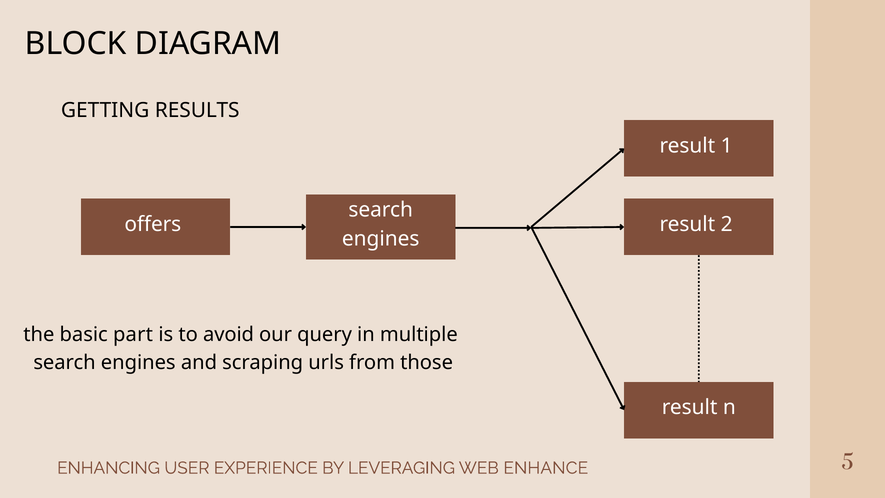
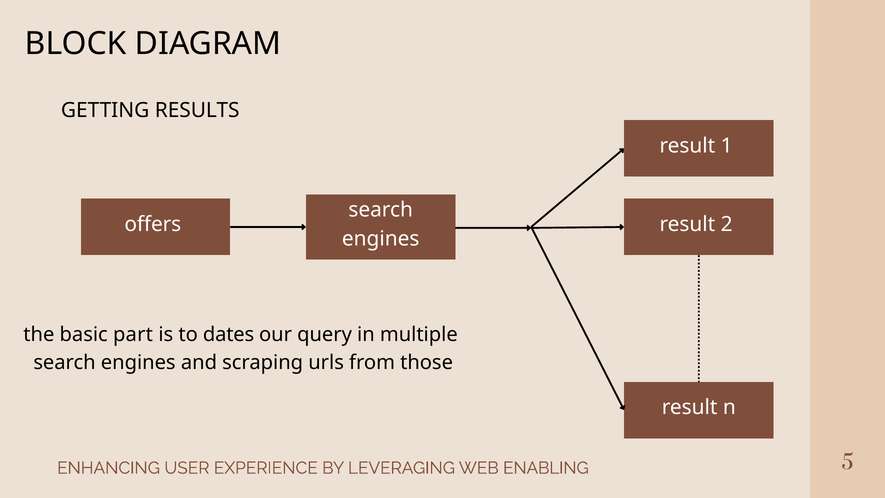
avoid: avoid -> dates
ENHANCE: ENHANCE -> ENABLING
